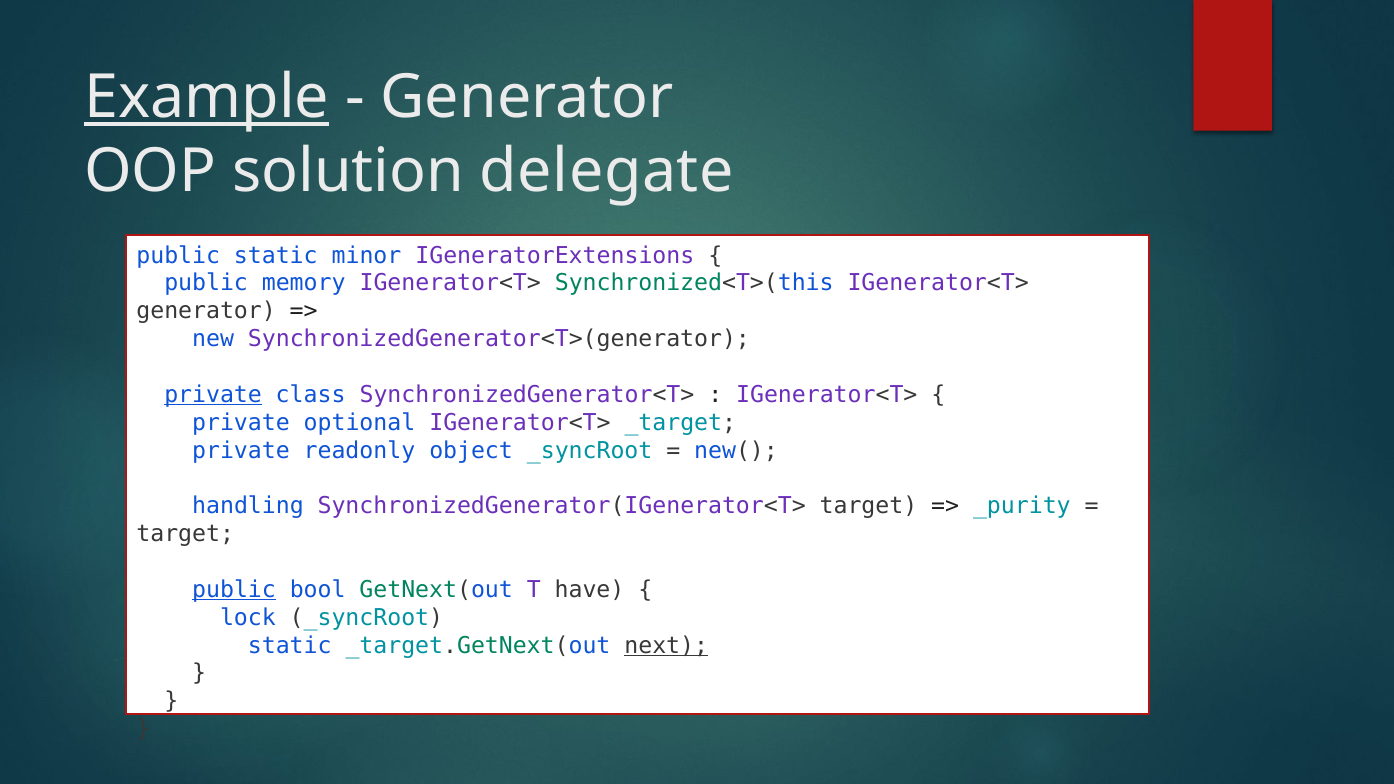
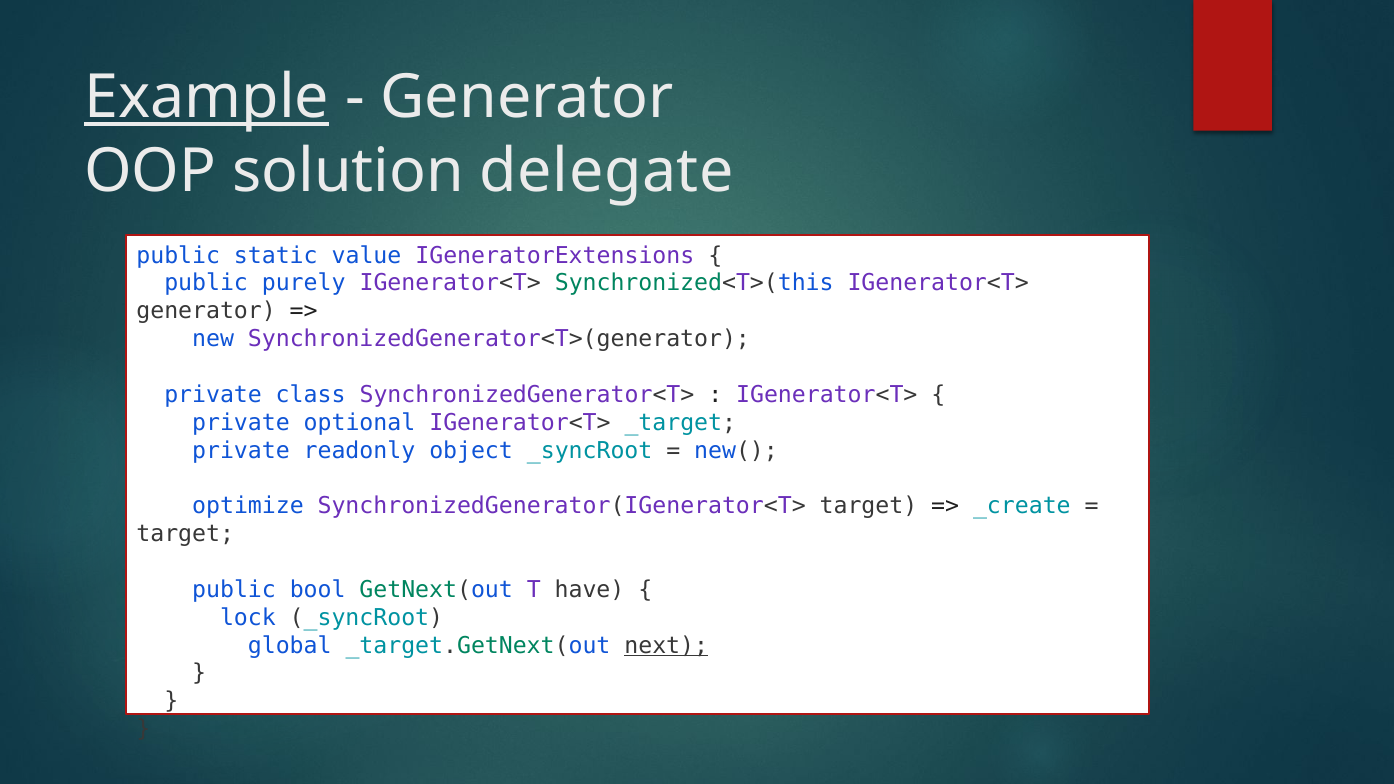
minor: minor -> value
memory: memory -> purely
private at (213, 395) underline: present -> none
handling: handling -> optimize
_purity: _purity -> _create
public at (234, 590) underline: present -> none
static at (290, 646): static -> global
